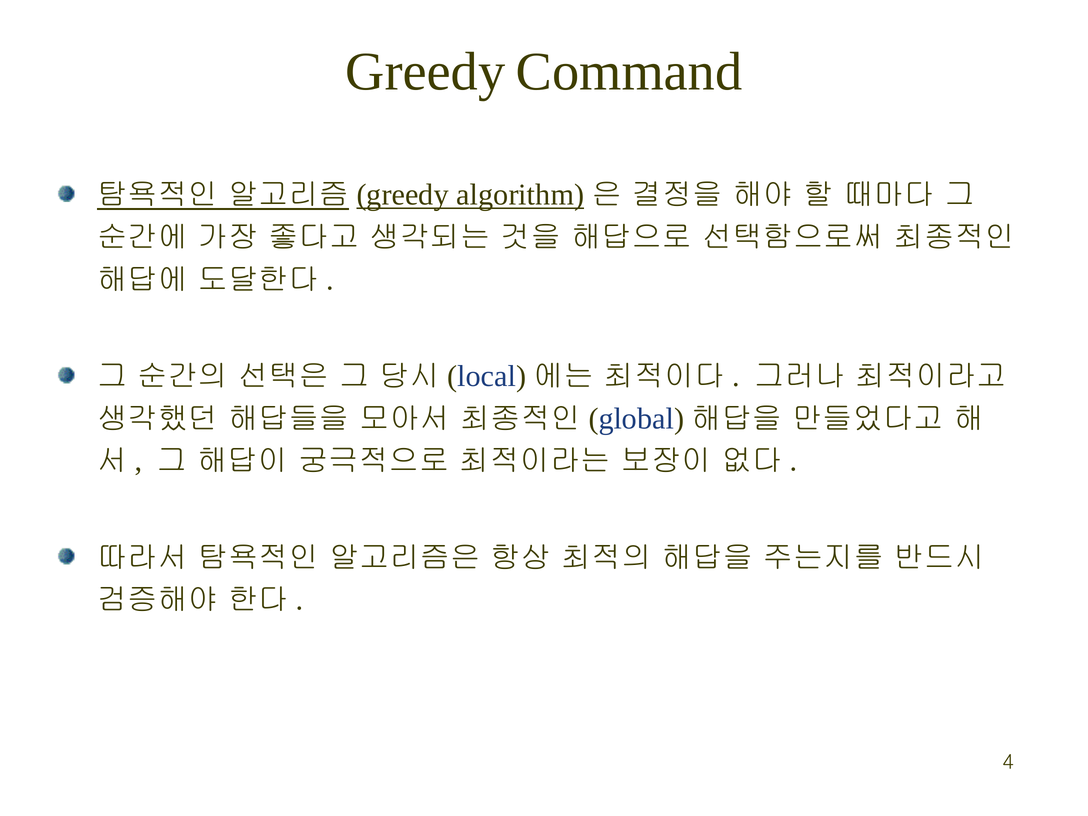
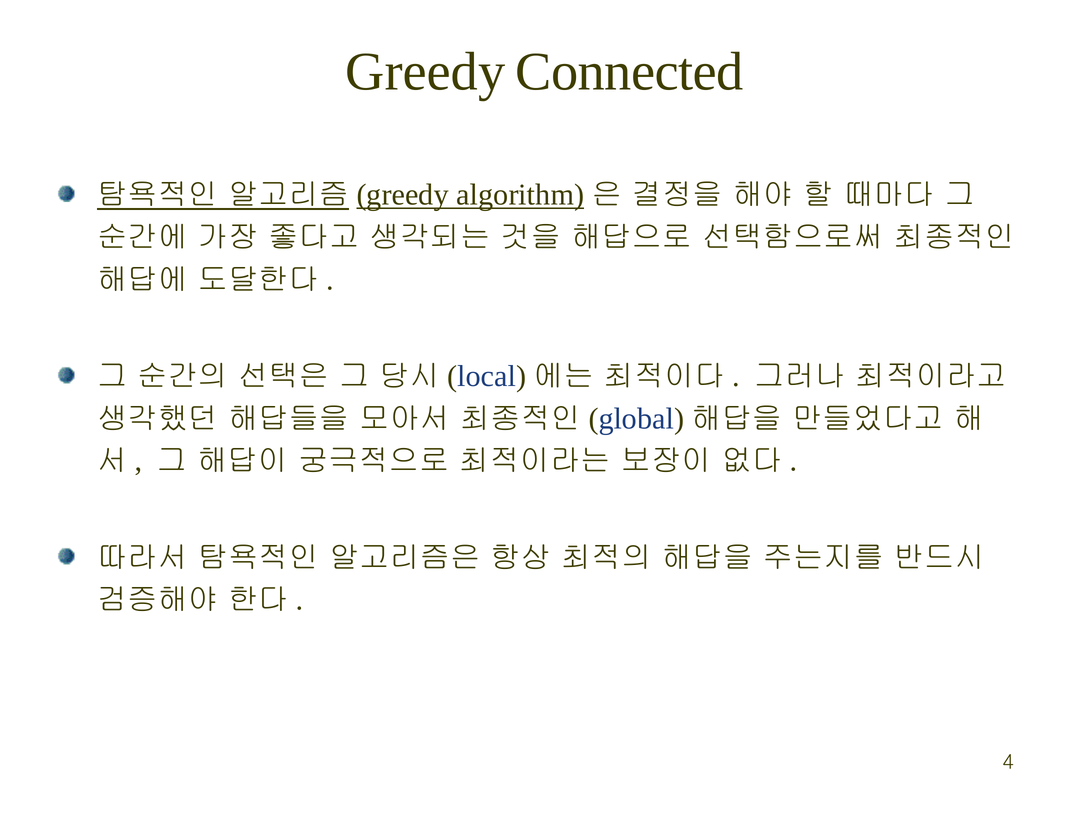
Command: Command -> Connected
